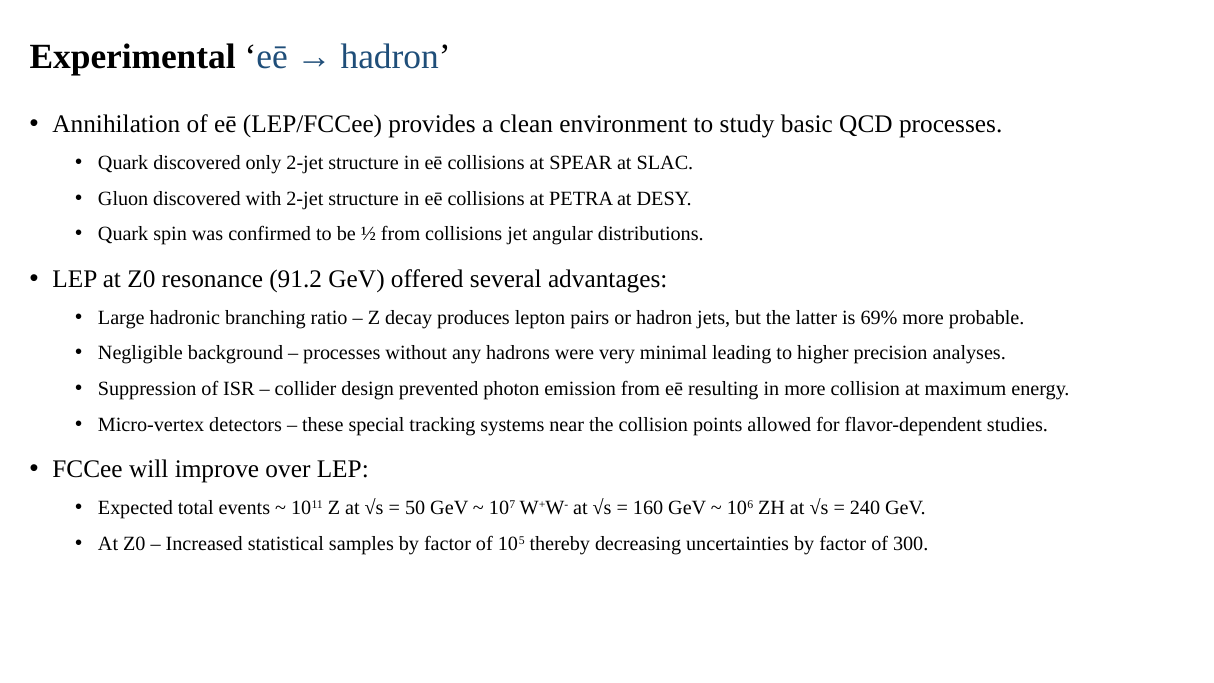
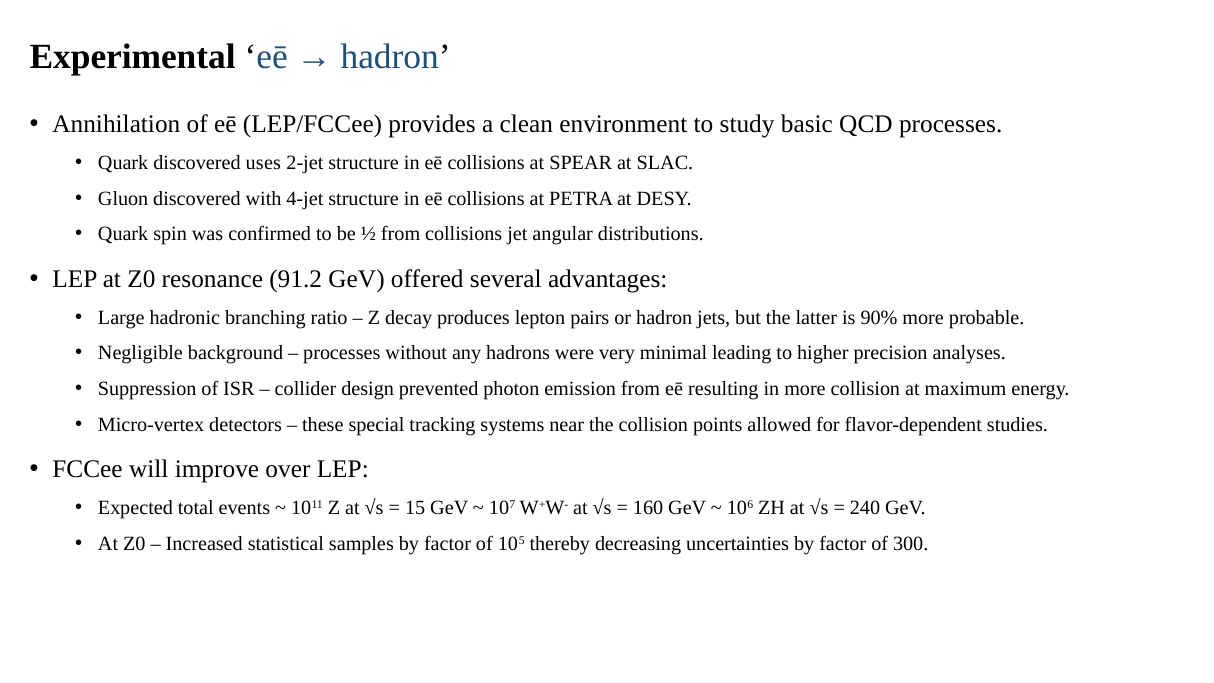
only: only -> uses
with 2-jet: 2-jet -> 4-jet
69%: 69% -> 90%
50: 50 -> 15
